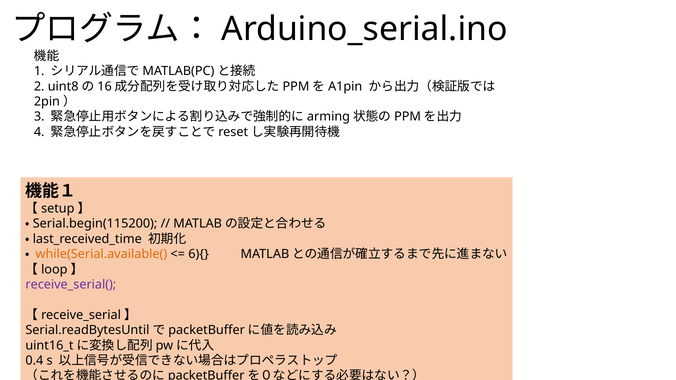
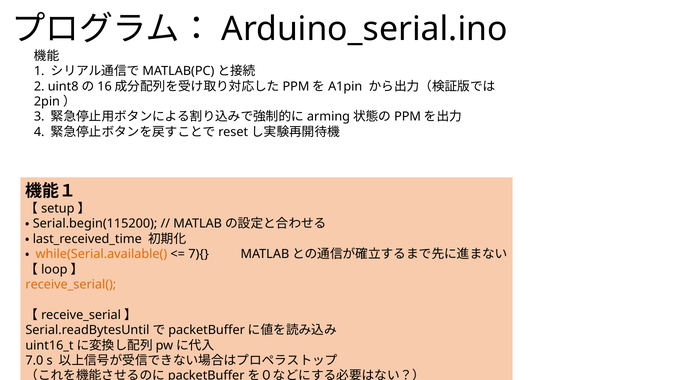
6){: 6){ -> 7){
receive_serial( colour: purple -> orange
0.4: 0.4 -> 7.0
